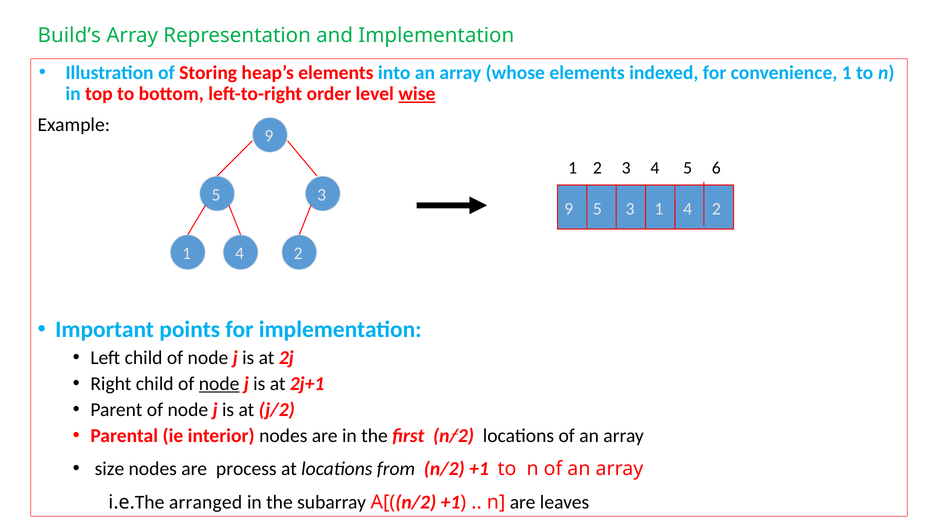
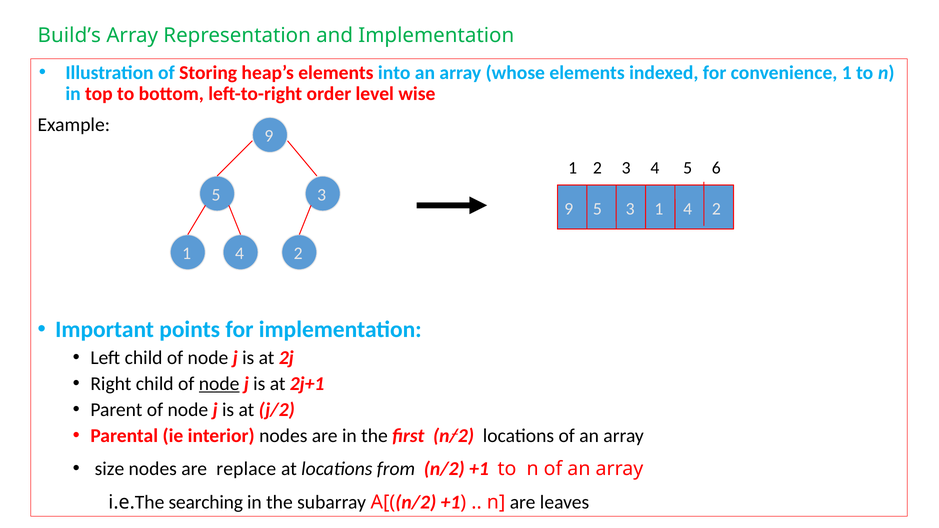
wise underline: present -> none
process: process -> replace
arranged: arranged -> searching
